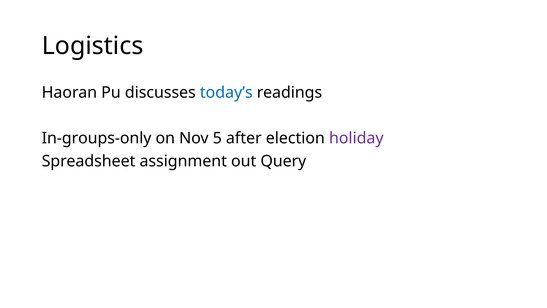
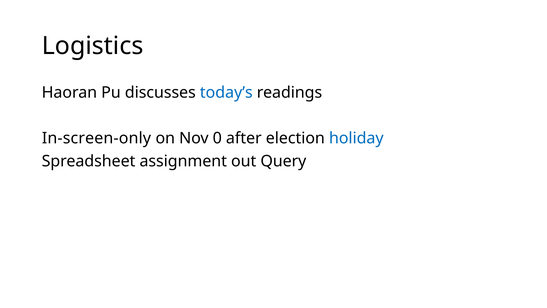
In-groups-only: In-groups-only -> In-screen-only
5: 5 -> 0
holiday colour: purple -> blue
